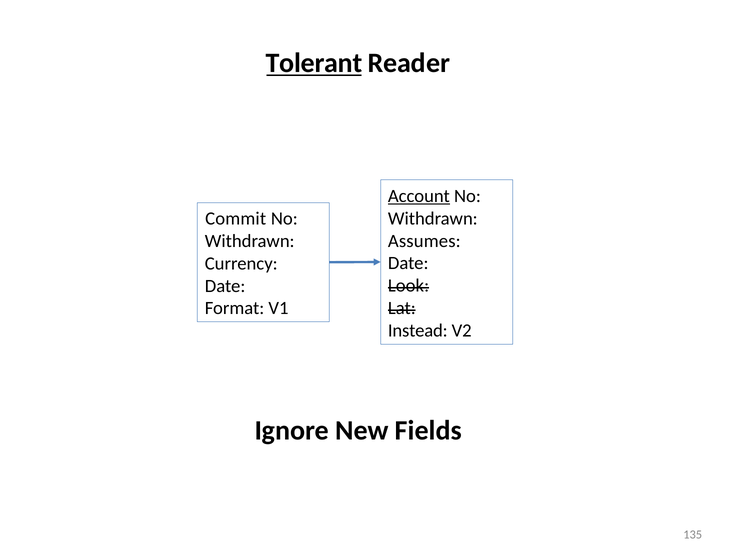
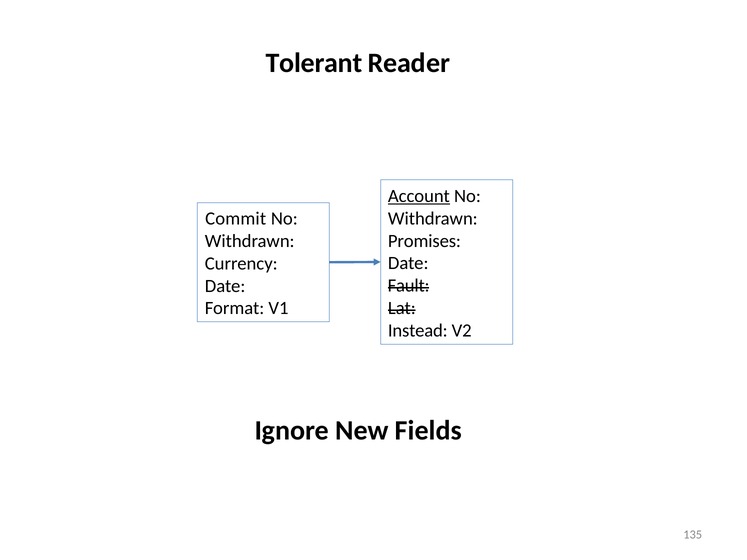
Tolerant underline: present -> none
Assumes: Assumes -> Promises
Look: Look -> Fault
